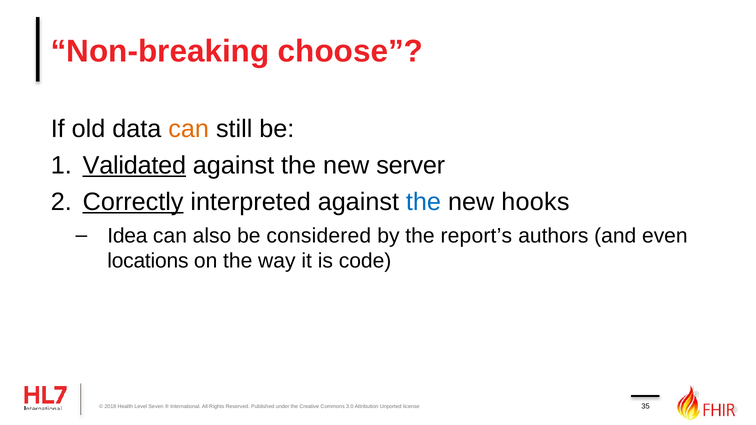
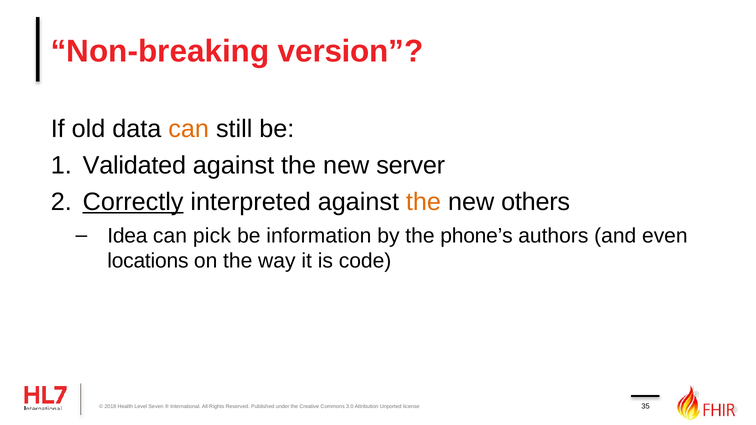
choose: choose -> version
Validated underline: present -> none
the at (423, 202) colour: blue -> orange
hooks: hooks -> others
also: also -> pick
considered: considered -> information
report’s: report’s -> phone’s
